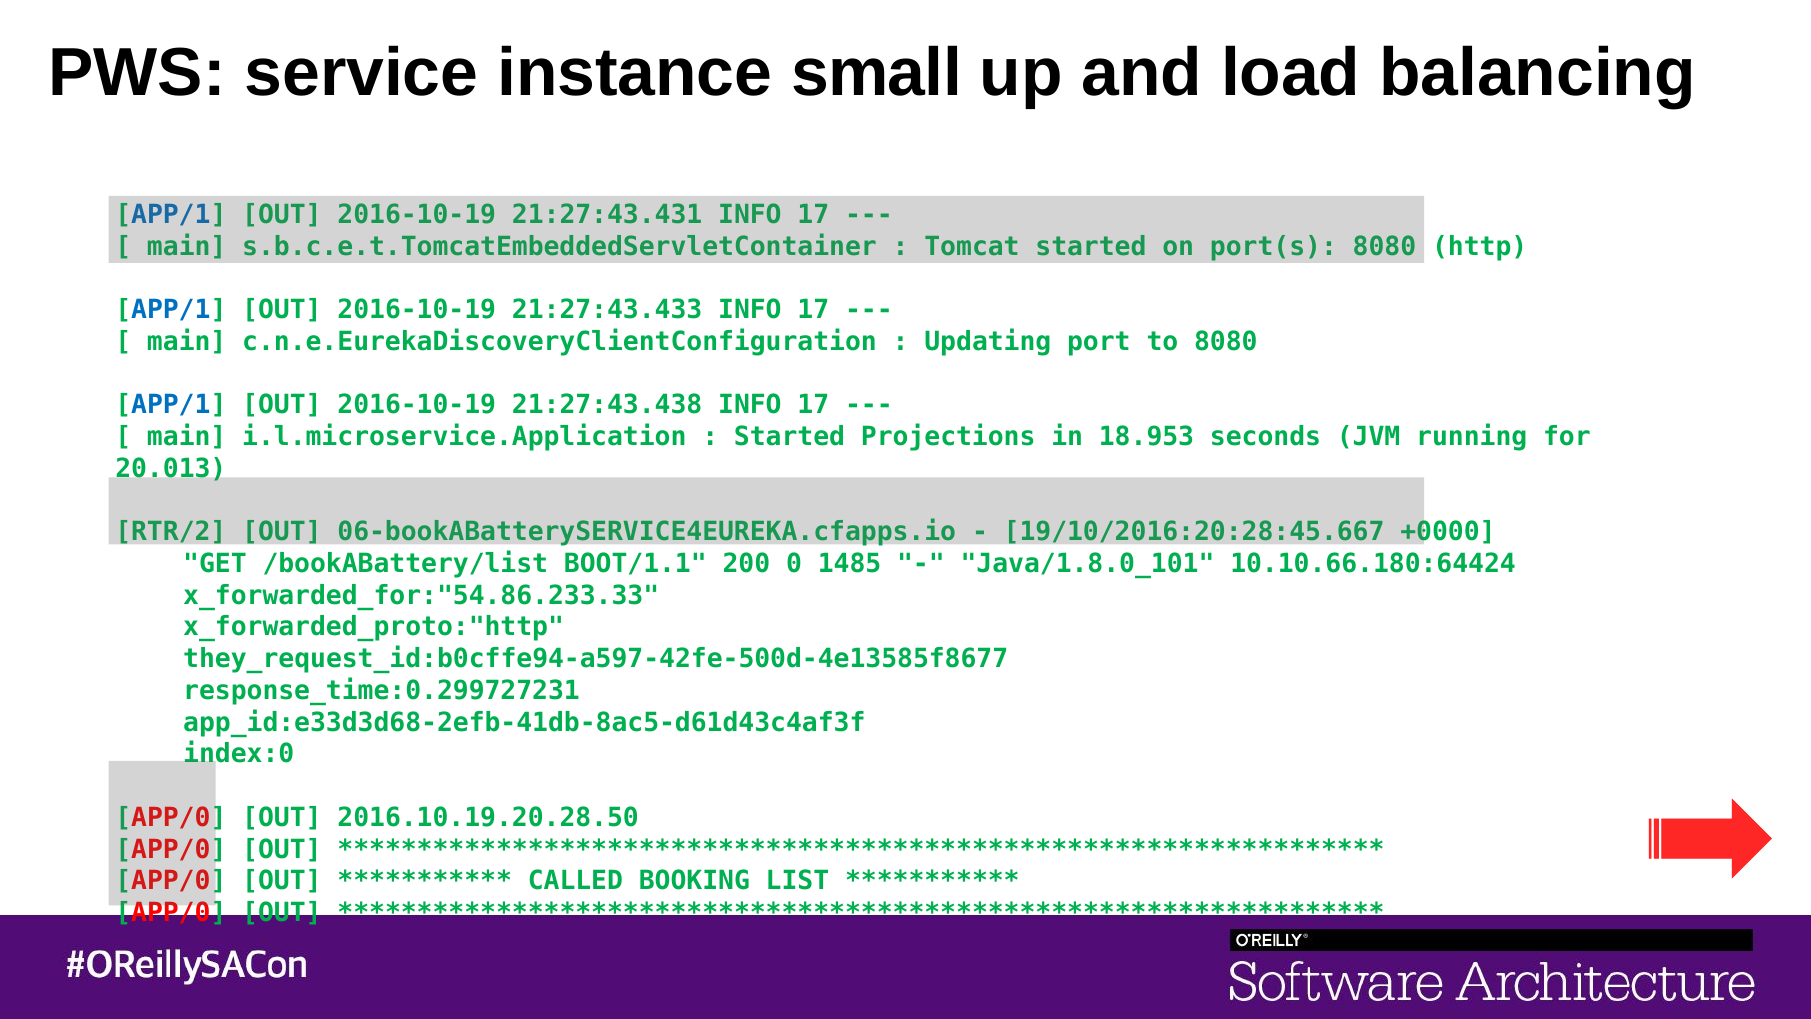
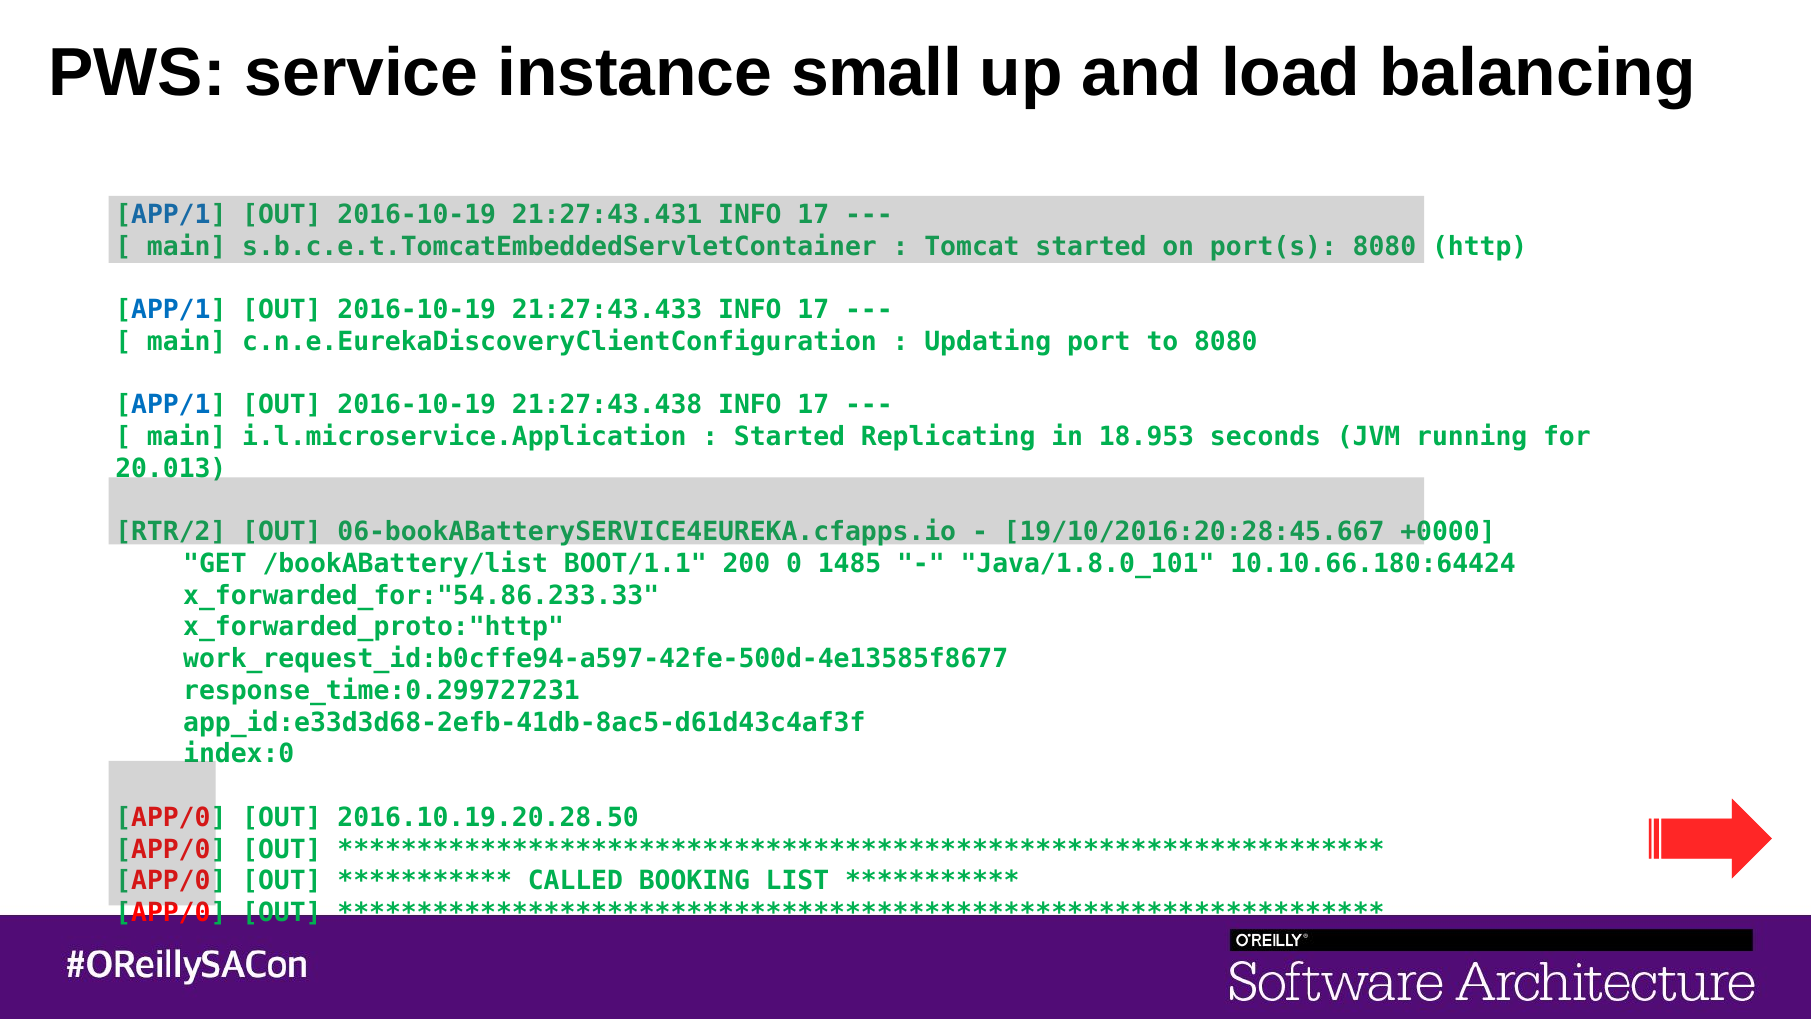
Projections: Projections -> Replicating
they_request_id:b0cffe94-a597-42fe-500d-4e13585f8677: they_request_id:b0cffe94-a597-42fe-500d-4e13585f8677 -> work_request_id:b0cffe94-a597-42fe-500d-4e13585f8677
